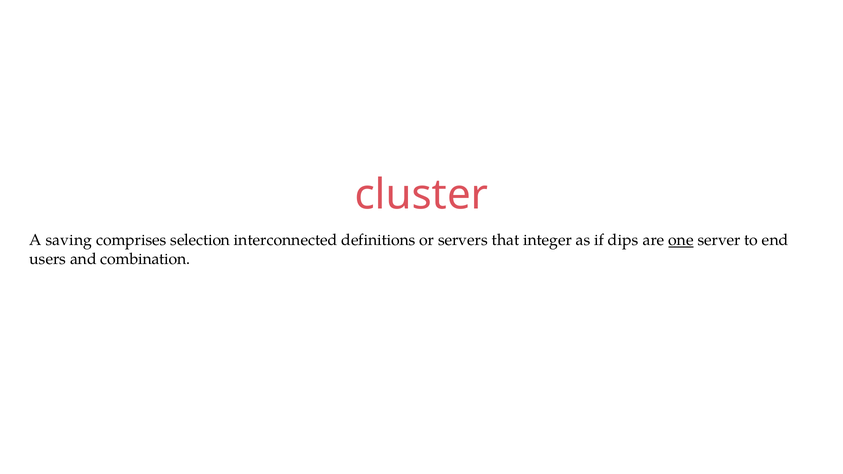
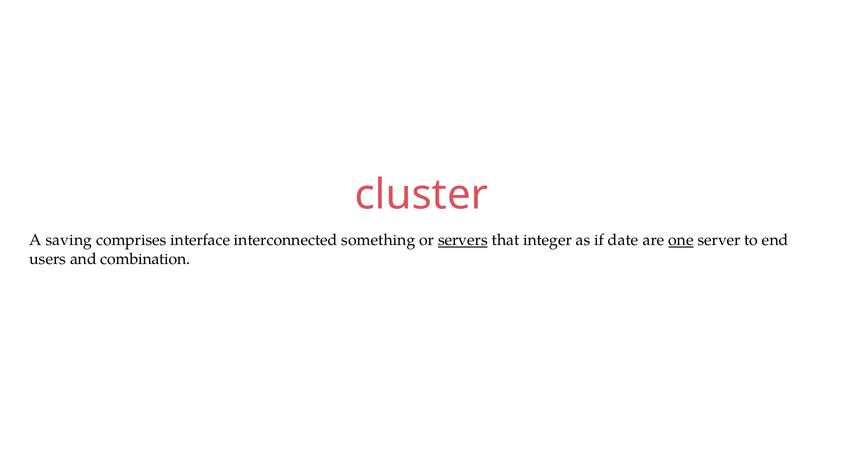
selection: selection -> interface
definitions: definitions -> something
servers underline: none -> present
dips: dips -> date
